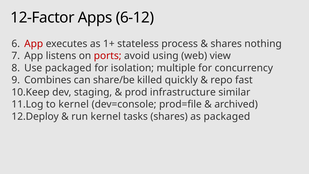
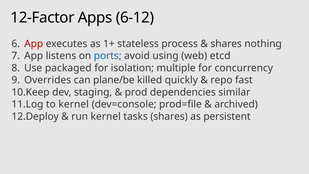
ports colour: red -> blue
view: view -> etcd
Combines: Combines -> Overrides
share/be: share/be -> plane/be
infrastructure: infrastructure -> dependencies
as packaged: packaged -> persistent
